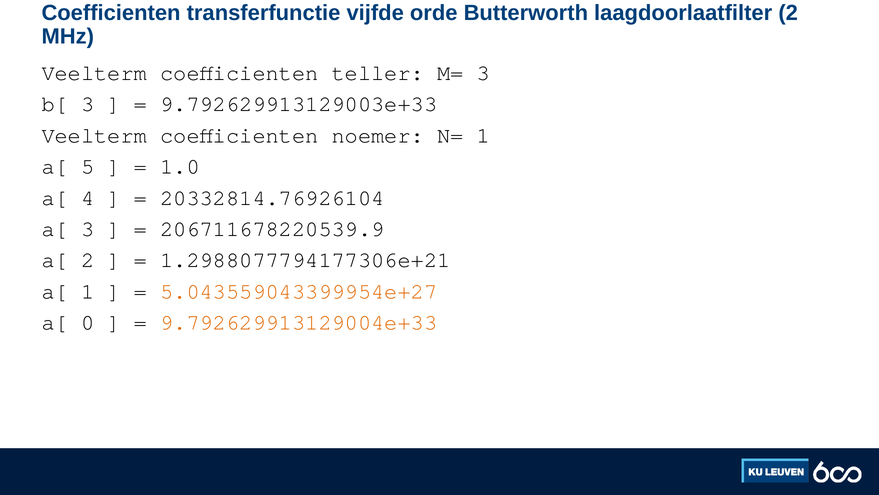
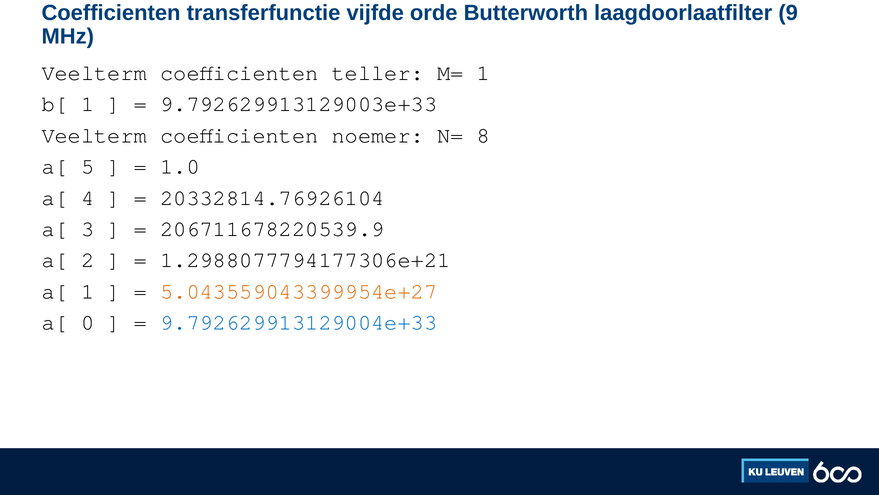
laagdoorlaatfilter 2: 2 -> 9
M= 3: 3 -> 1
b[ 3: 3 -> 1
N= 1: 1 -> 8
9.792629913129004e+33 colour: orange -> blue
